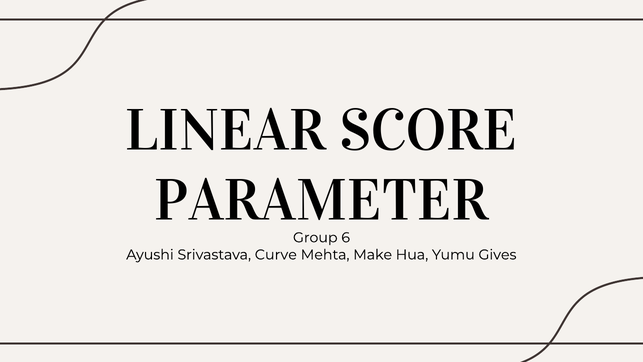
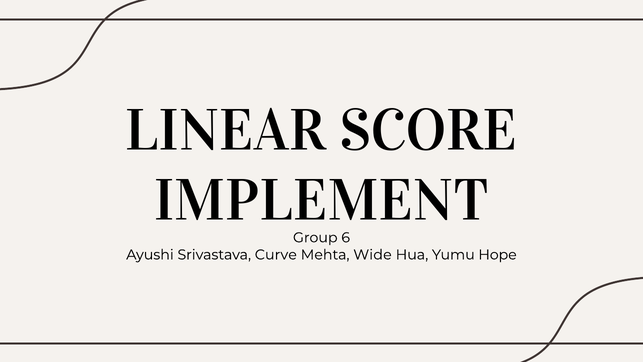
PARAMETER: PARAMETER -> IMPLEMENT
Make: Make -> Wide
Gives: Gives -> Hope
